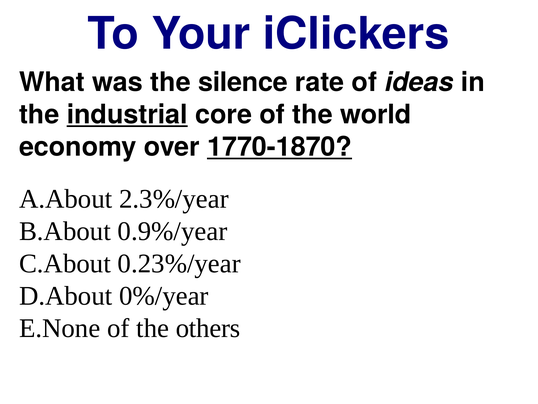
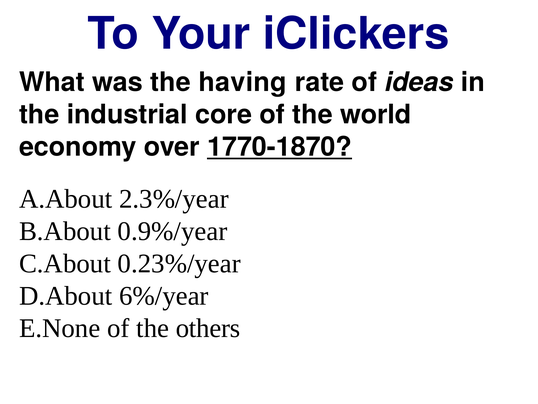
silence: silence -> having
industrial underline: present -> none
0%/year: 0%/year -> 6%/year
